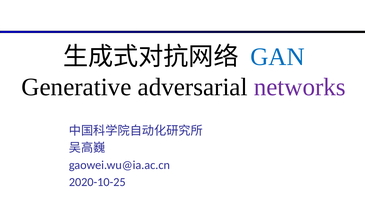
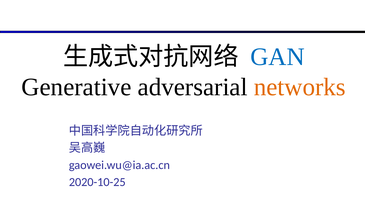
networks colour: purple -> orange
